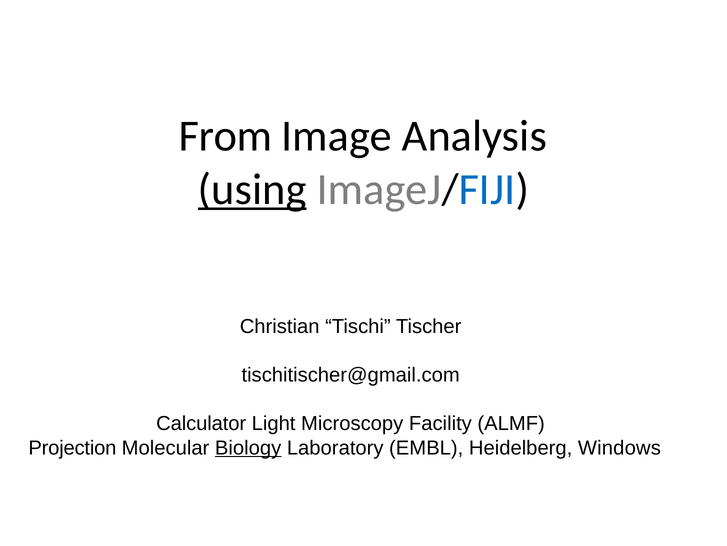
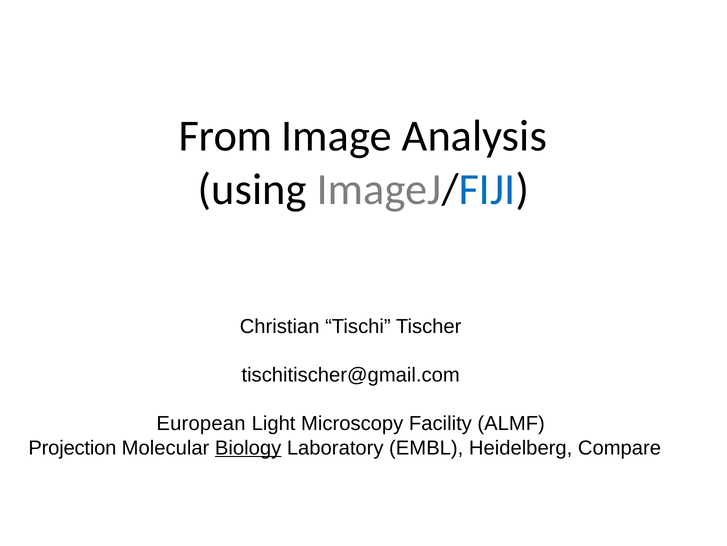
using underline: present -> none
Calculator: Calculator -> European
Windows: Windows -> Compare
